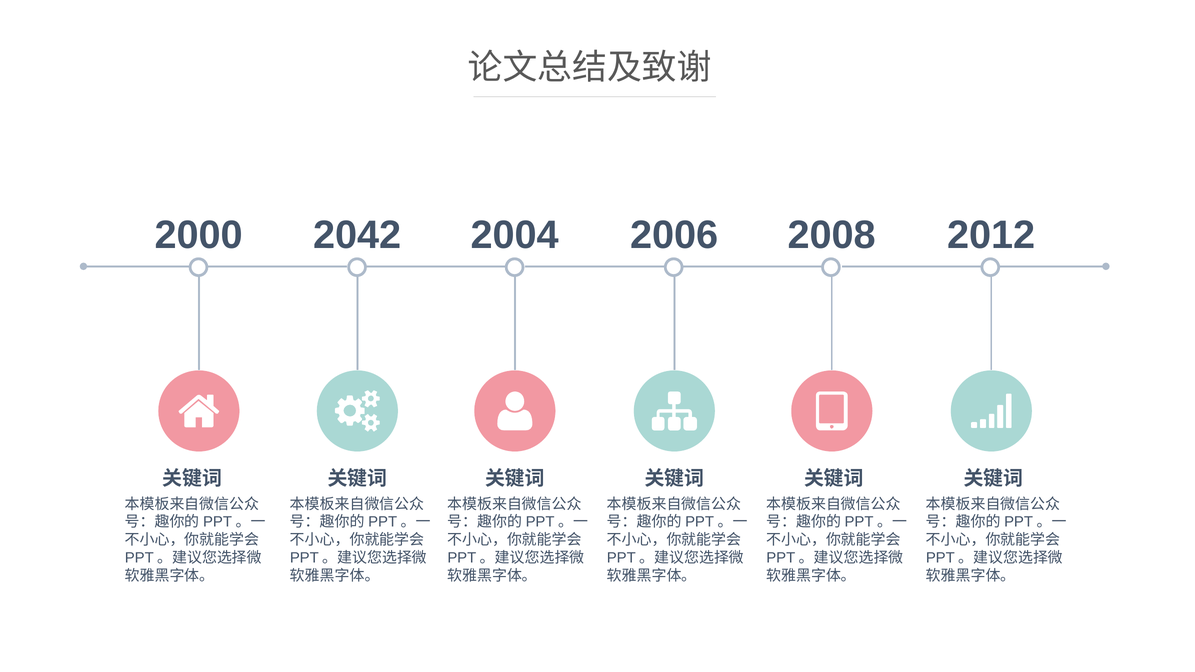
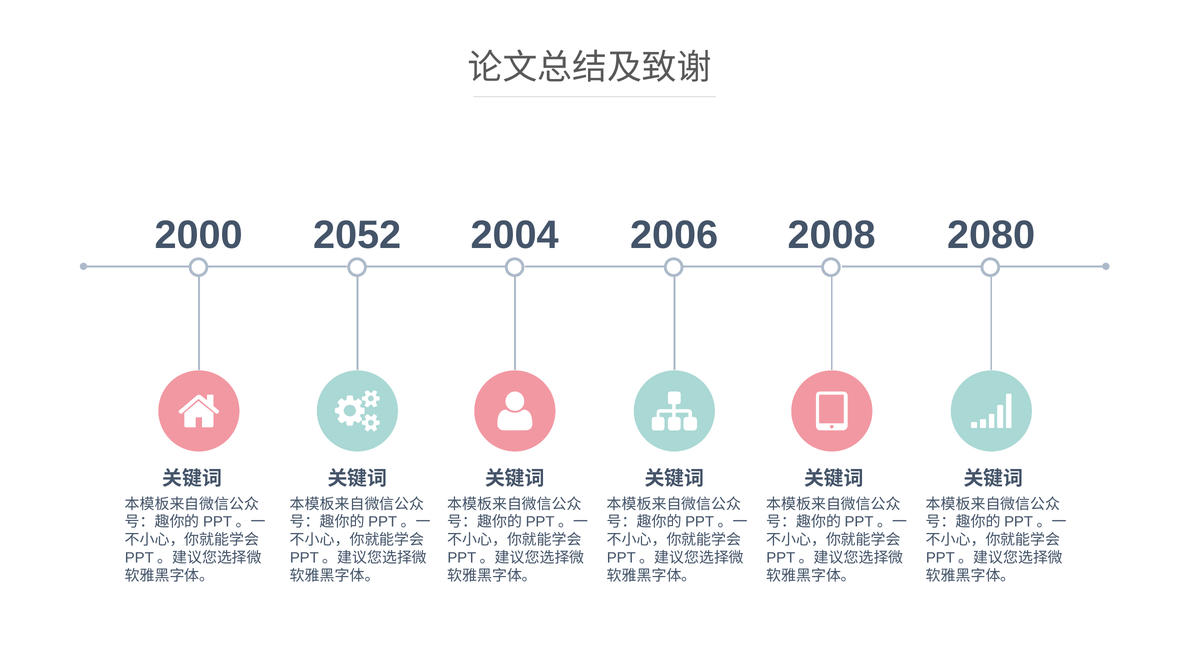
2042: 2042 -> 2052
2012: 2012 -> 2080
